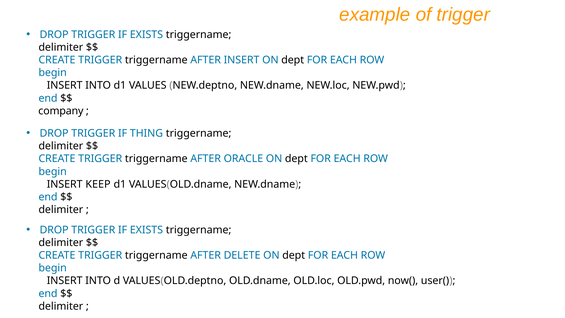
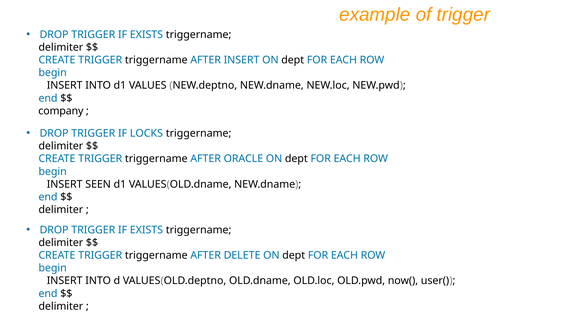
THING: THING -> LOCKS
KEEP: KEEP -> SEEN
